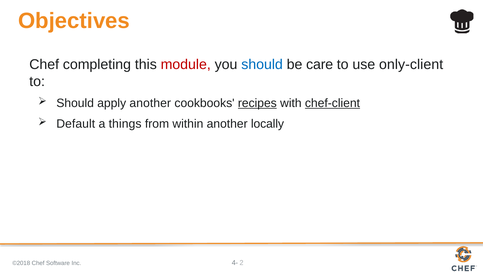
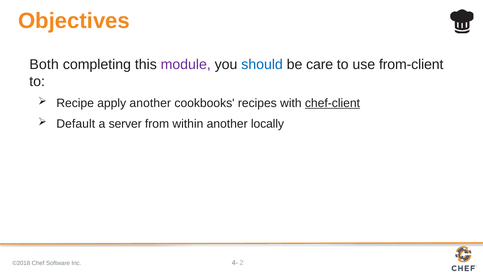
Chef at (44, 65): Chef -> Both
module colour: red -> purple
only-client: only-client -> from-client
Should at (75, 103): Should -> Recipe
recipes underline: present -> none
things: things -> server
